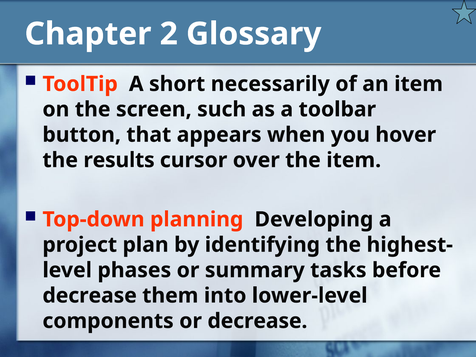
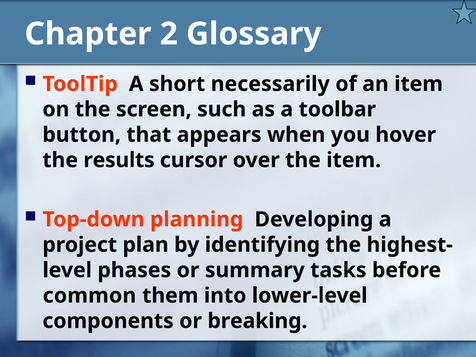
decrease at (90, 296): decrease -> common
or decrease: decrease -> breaking
